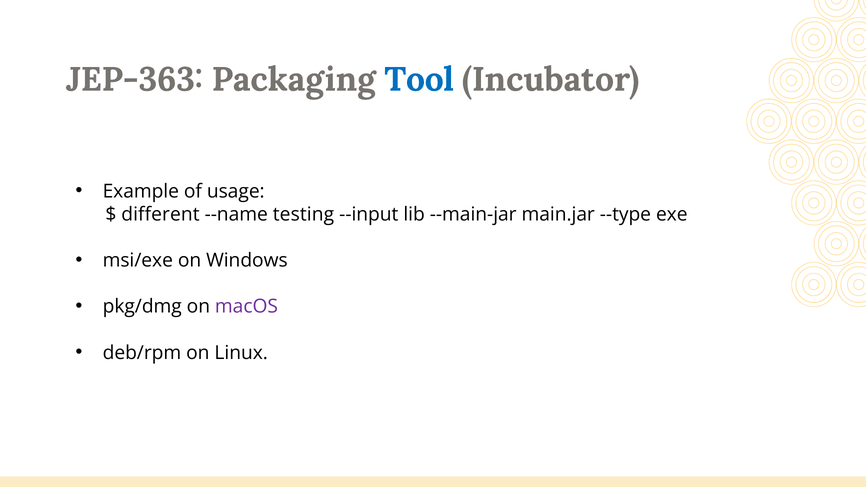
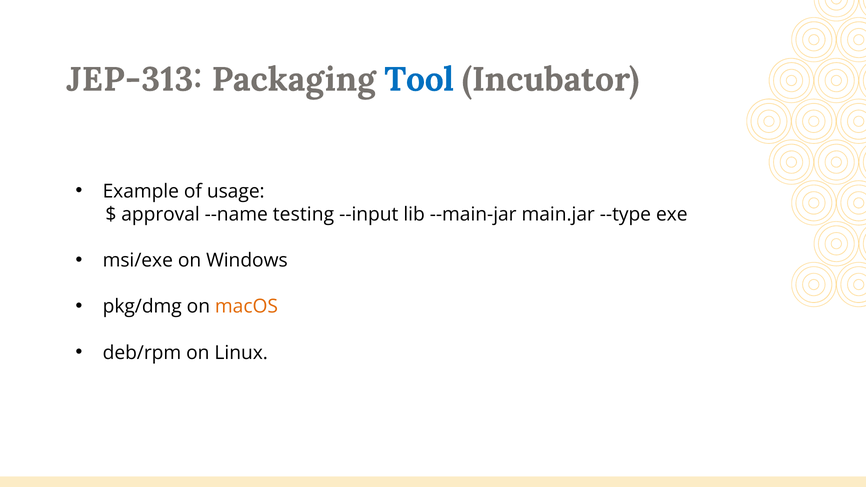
JEP-363: JEP-363 -> JEP-313
different: different -> approval
macOS colour: purple -> orange
